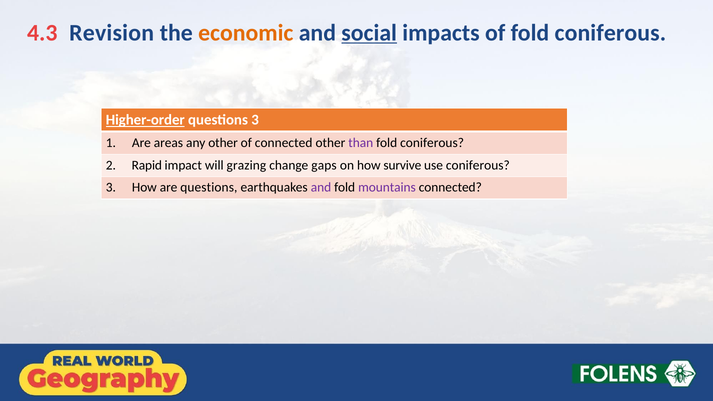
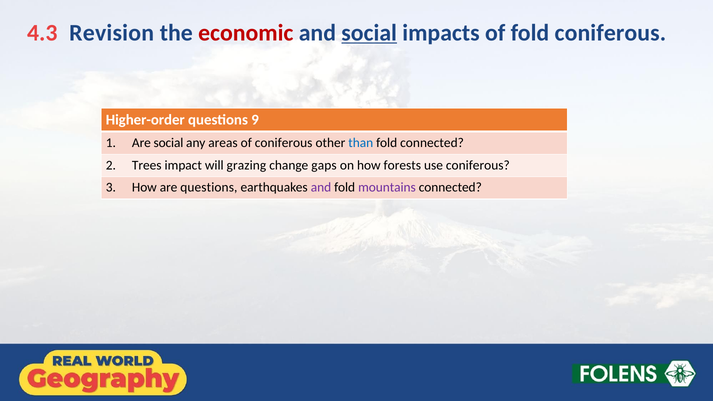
economic colour: orange -> red
Higher-order underline: present -> none
questions 3: 3 -> 9
Are areas: areas -> social
any other: other -> areas
of connected: connected -> coniferous
than colour: purple -> blue
coniferous at (432, 143): coniferous -> connected
Rapid: Rapid -> Trees
survive: survive -> forests
